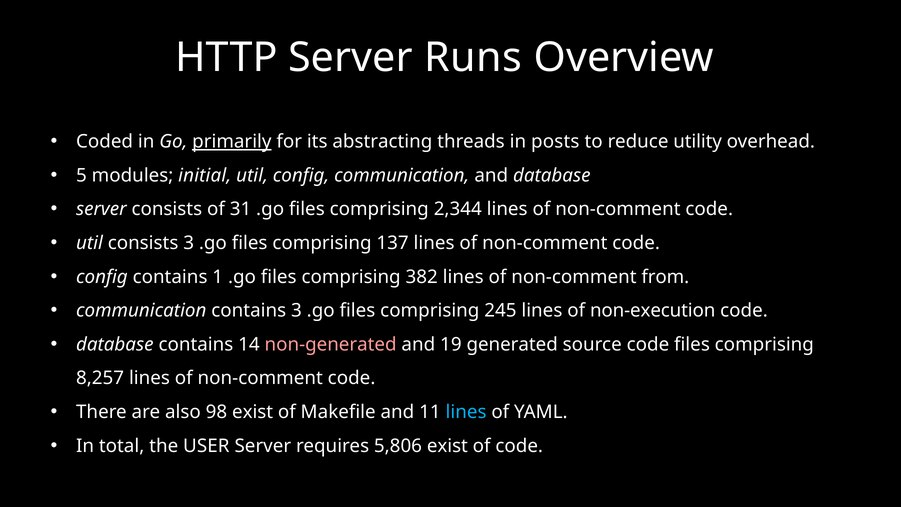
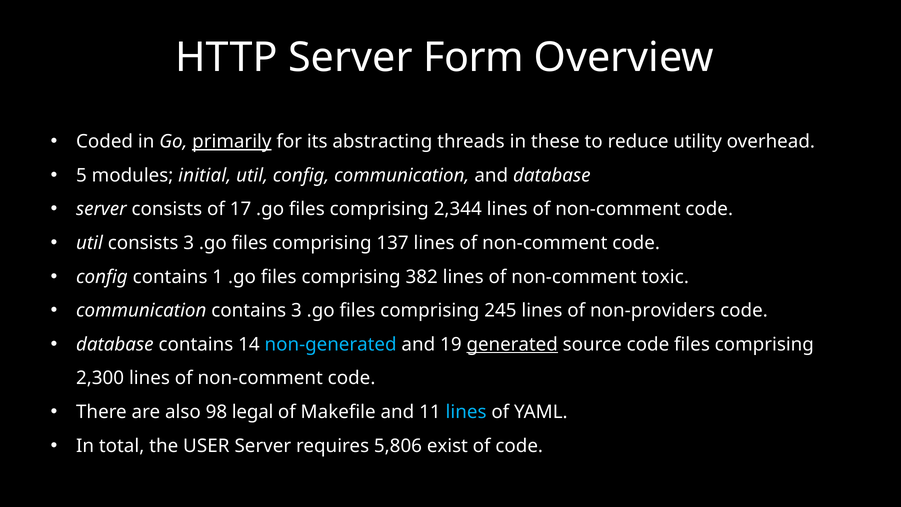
Runs: Runs -> Form
posts: posts -> these
31: 31 -> 17
from: from -> toxic
non-execution: non-execution -> non-providers
non-generated colour: pink -> light blue
generated underline: none -> present
8,257: 8,257 -> 2,300
98 exist: exist -> legal
